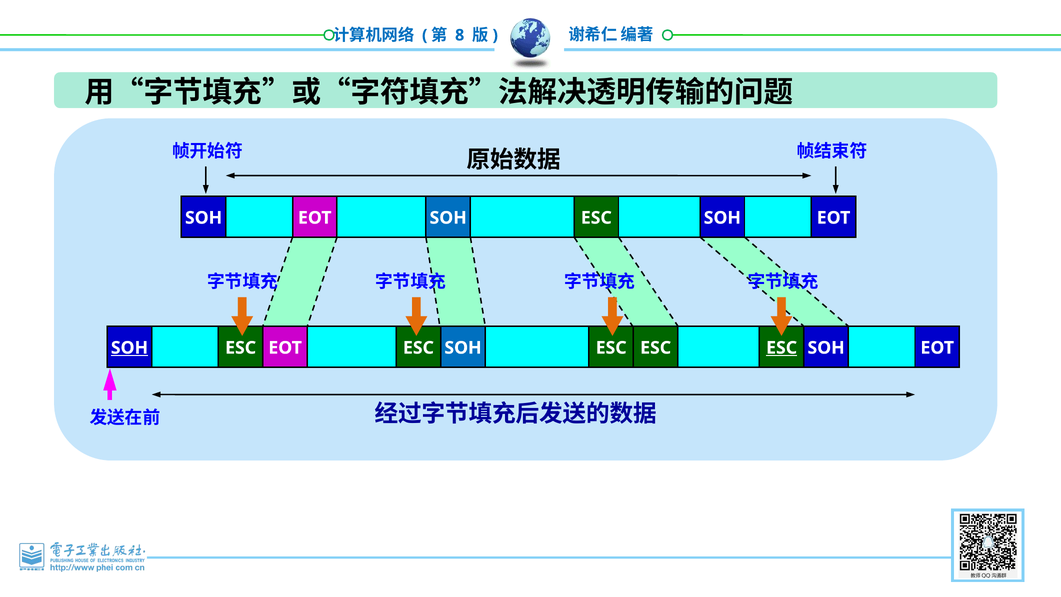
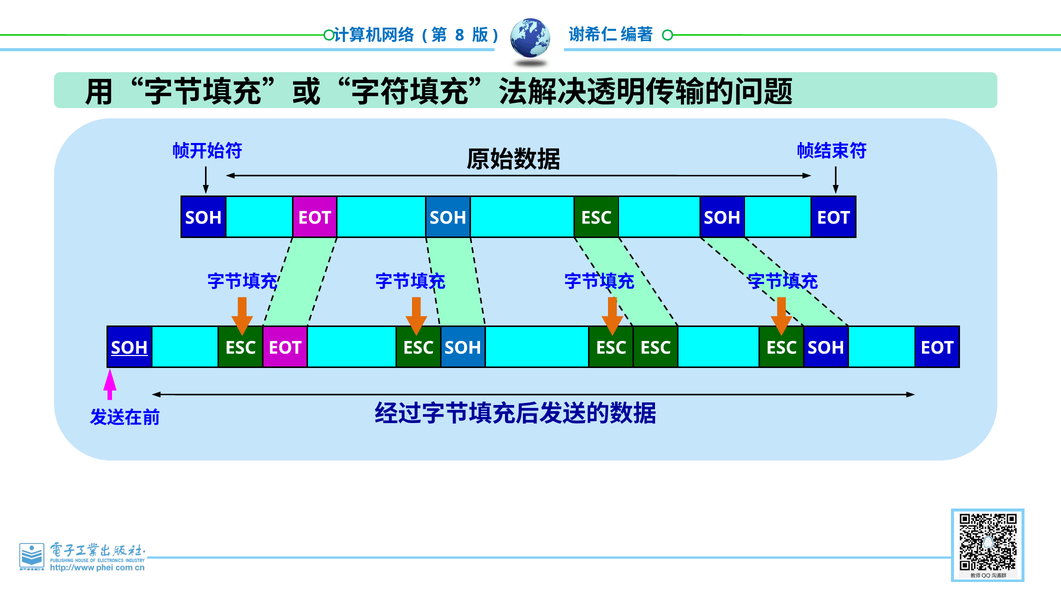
ESC at (782, 348) underline: present -> none
